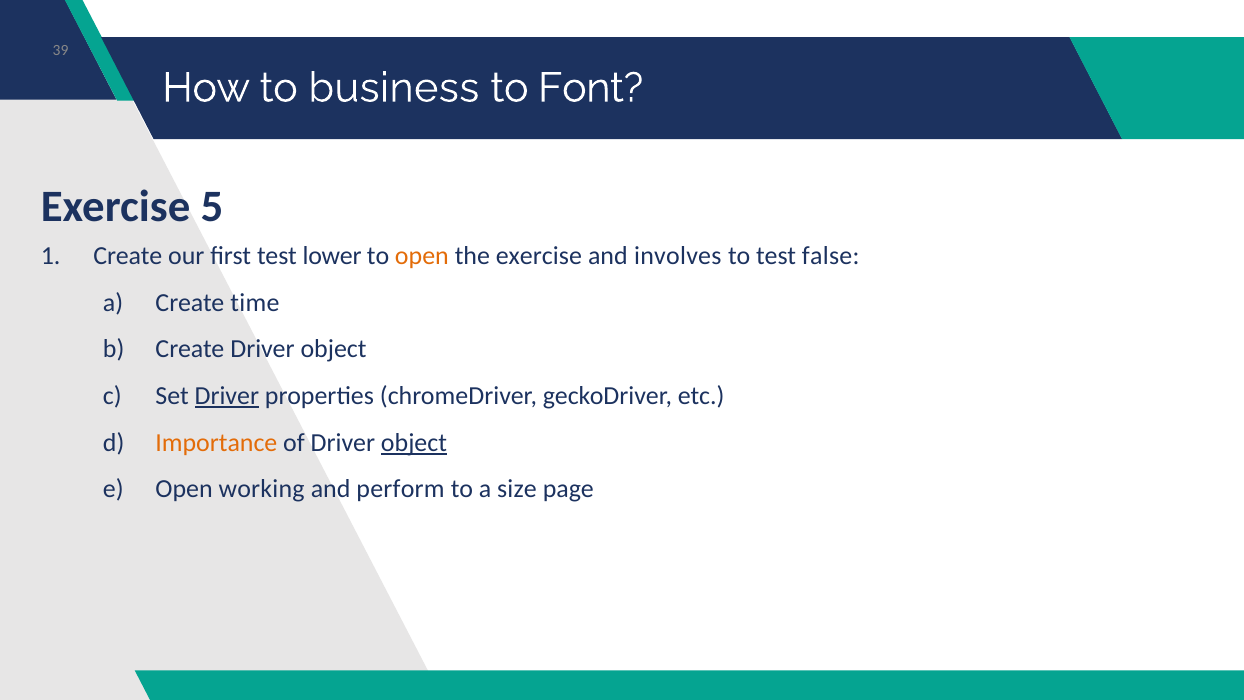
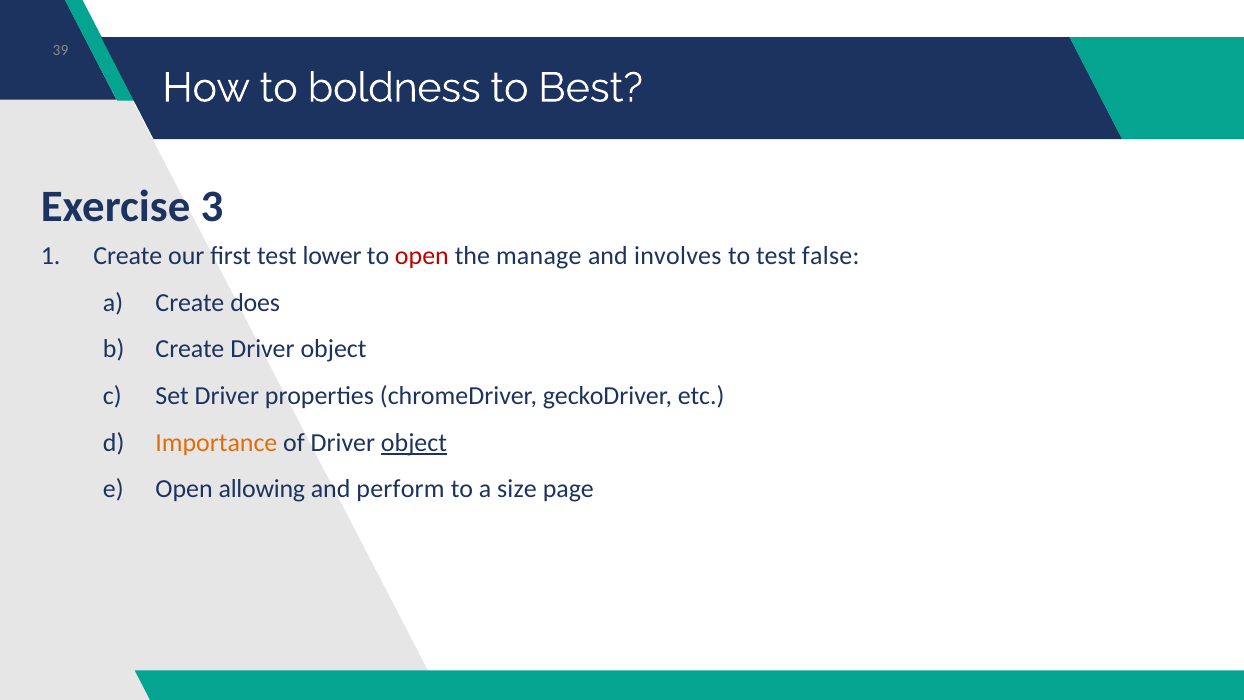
business: business -> boldness
Font: Font -> Best
5: 5 -> 3
open at (422, 256) colour: orange -> red
the exercise: exercise -> manage
time: time -> does
Driver at (227, 396) underline: present -> none
working: working -> allowing
